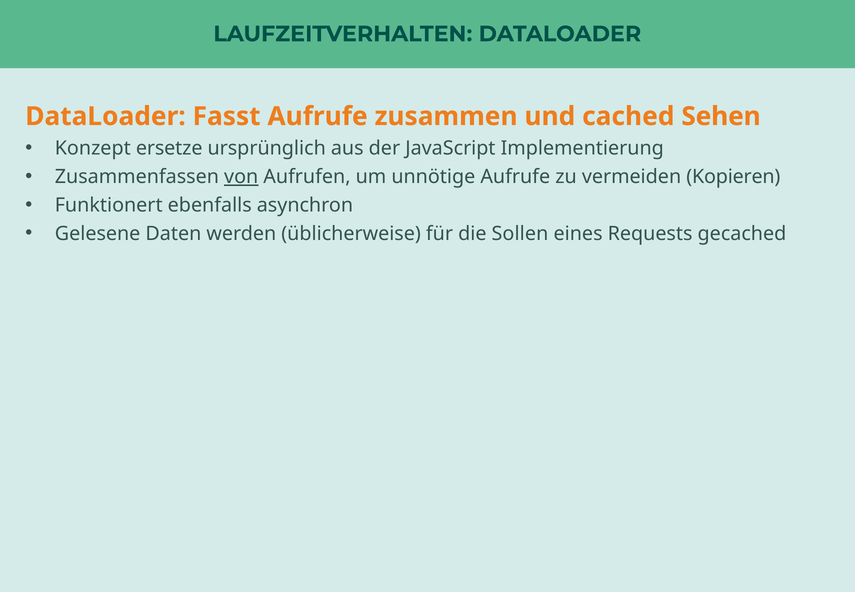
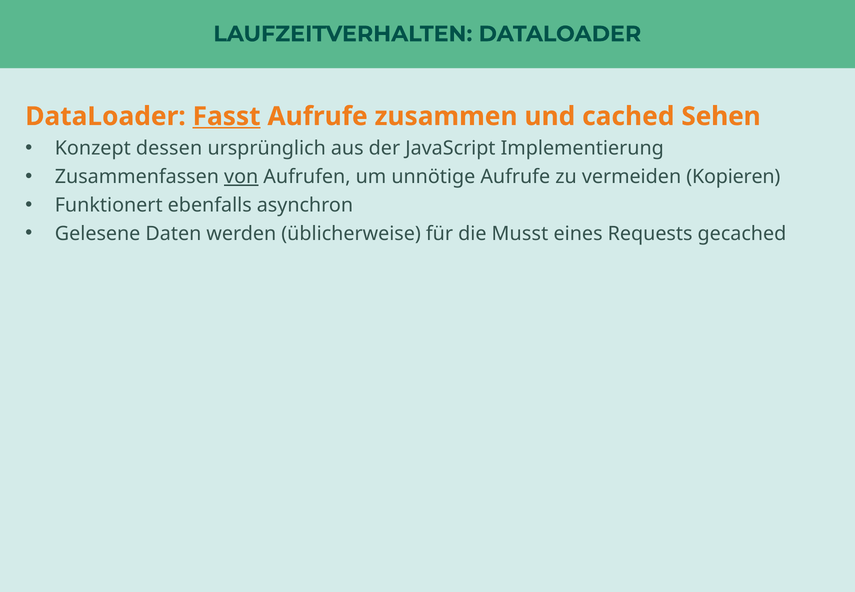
Fasst underline: none -> present
ersetze: ersetze -> dessen
Sollen: Sollen -> Musst
